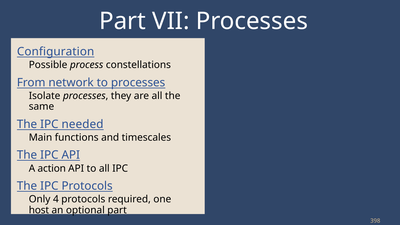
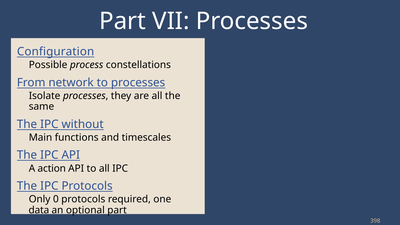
needed: needed -> without
4: 4 -> 0
host: host -> data
